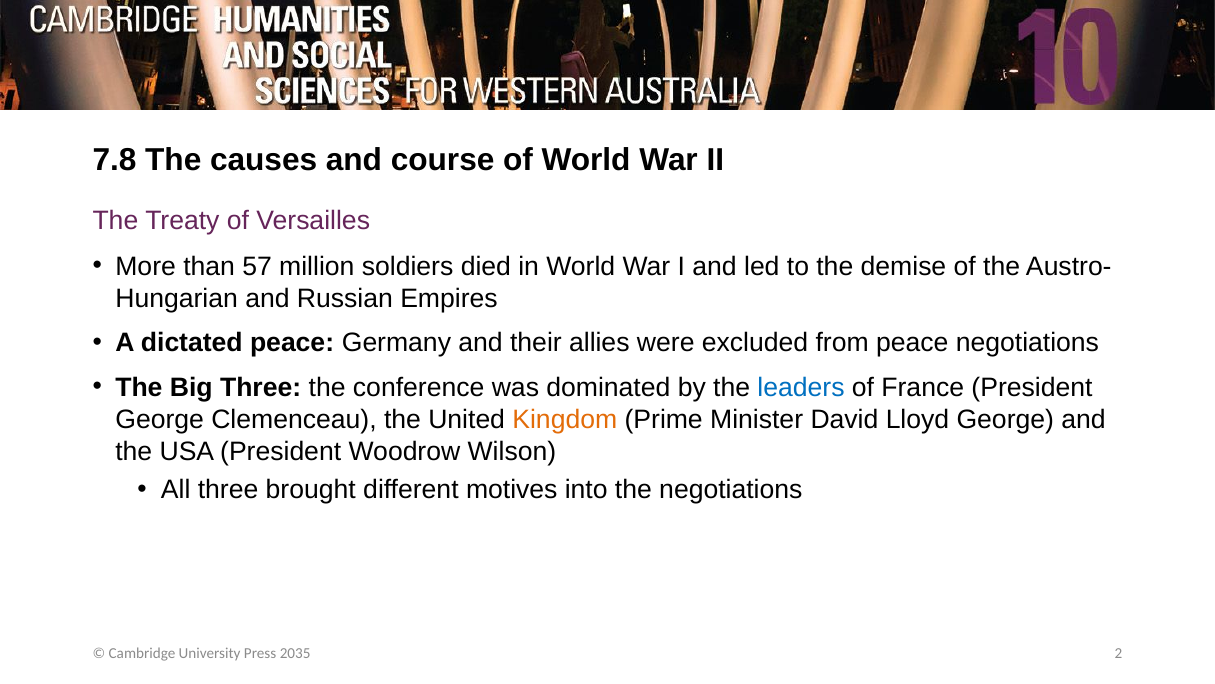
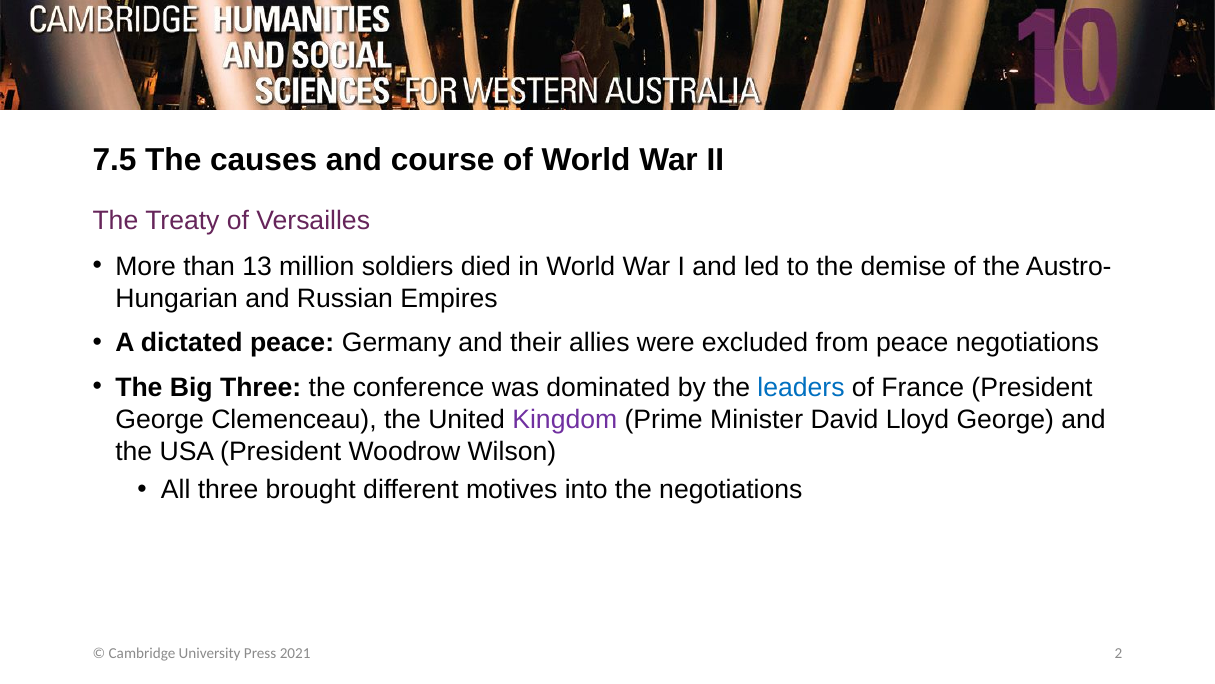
7.8: 7.8 -> 7.5
57: 57 -> 13
Kingdom colour: orange -> purple
2035: 2035 -> 2021
